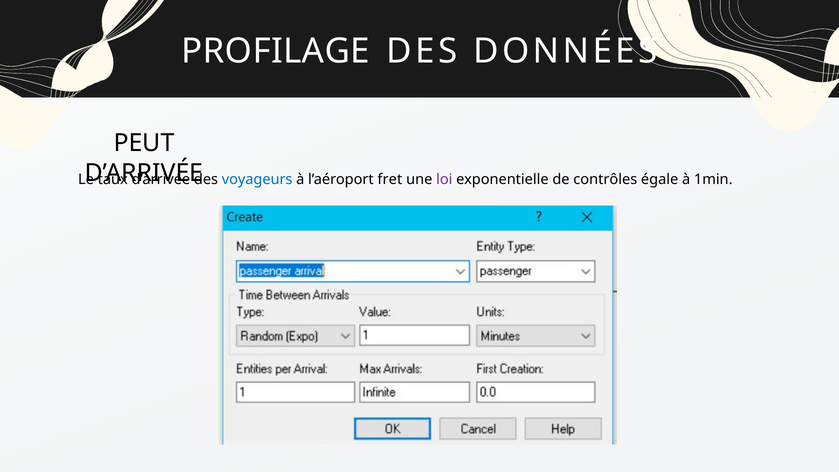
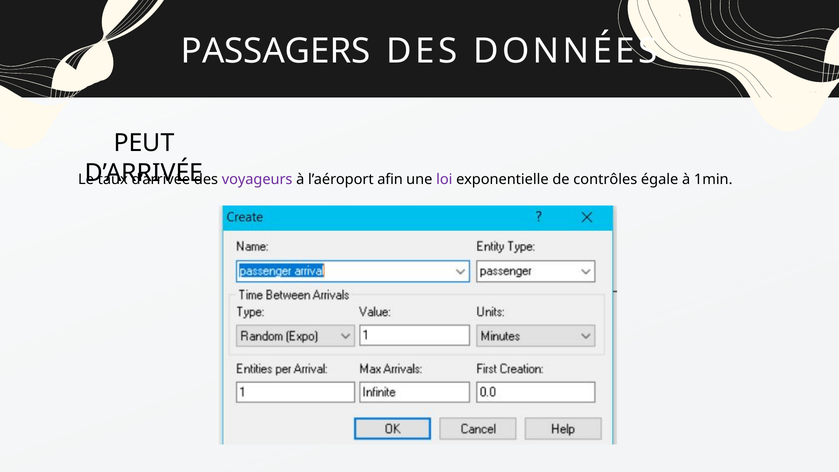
PROFILAGE: PROFILAGE -> PASSAGERS
voyageurs colour: blue -> purple
fret: fret -> afin
